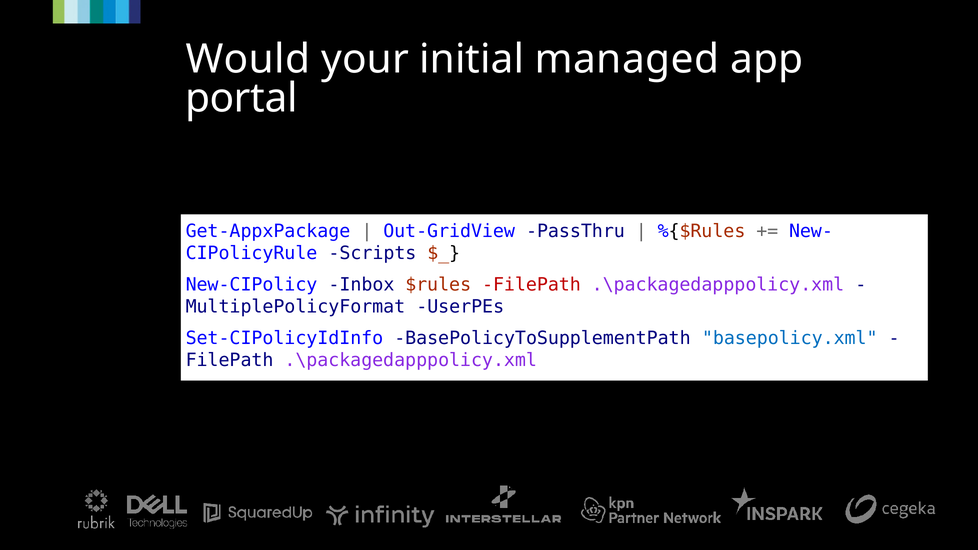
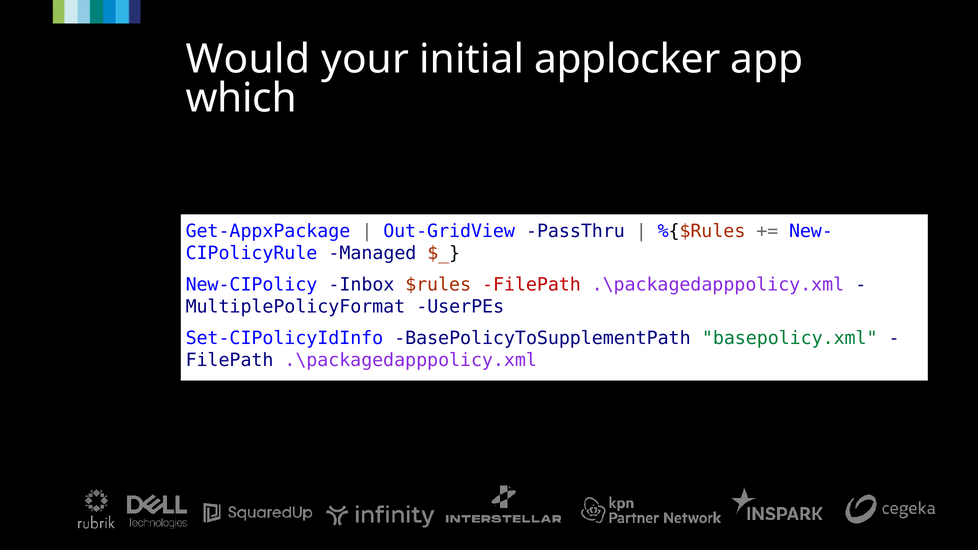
managed: managed -> applocker
portal: portal -> which
Scripts: Scripts -> Managed
basepolicy.xml colour: blue -> green
